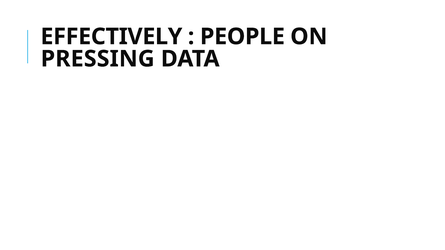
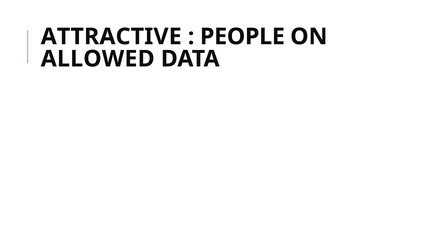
EFFECTIVELY: EFFECTIVELY -> ATTRACTIVE
PRESSING: PRESSING -> ALLOWED
